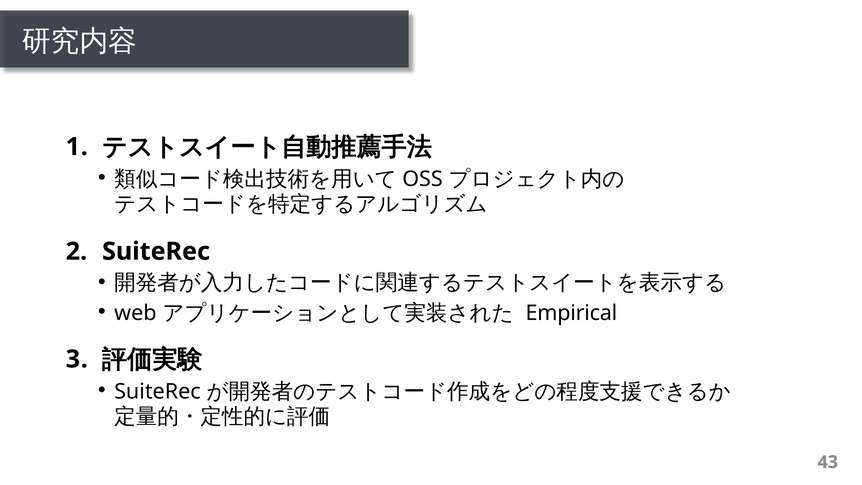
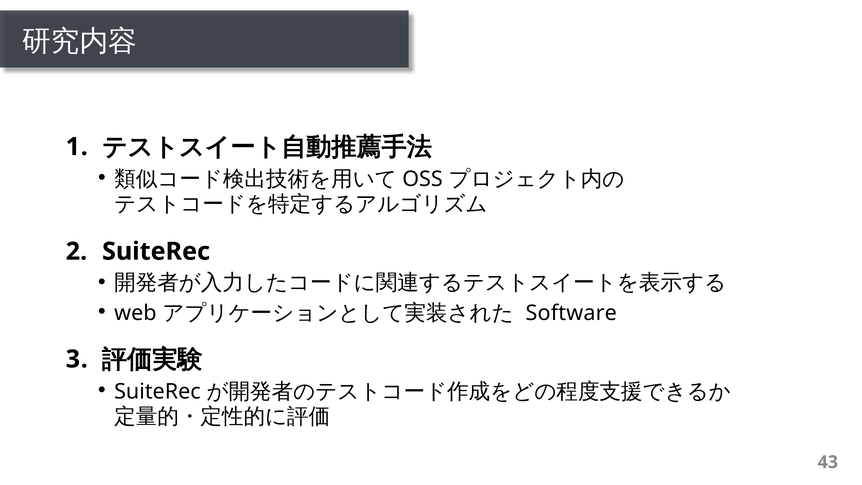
Empirical: Empirical -> Software
